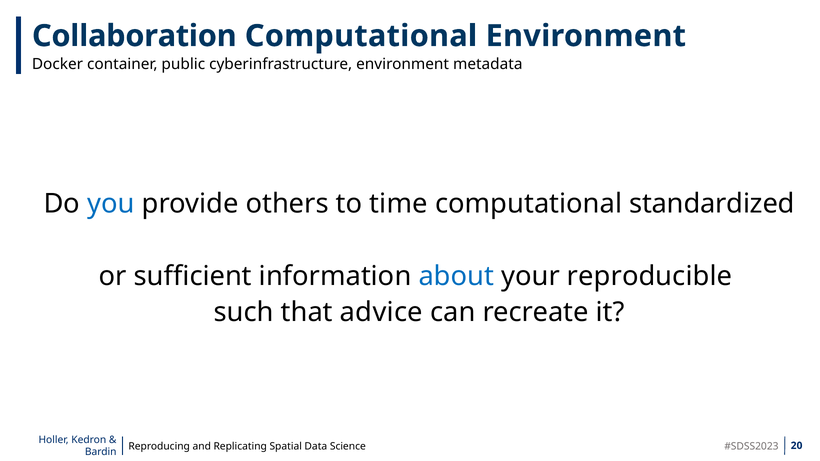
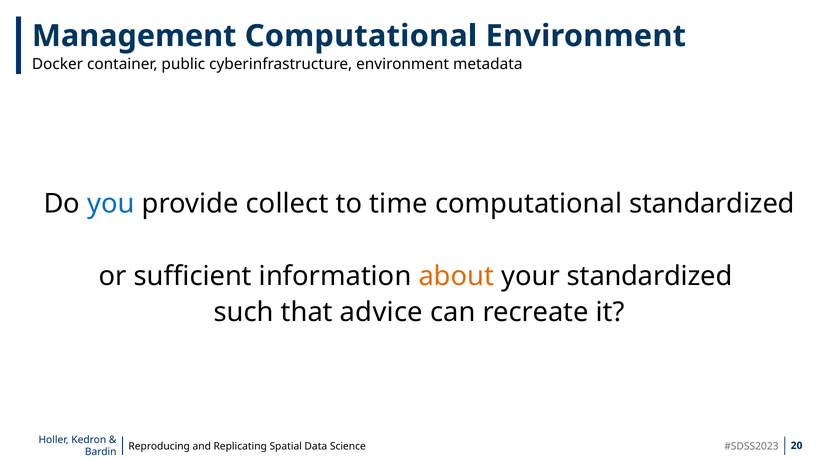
Collaboration: Collaboration -> Management
others: others -> collect
about colour: blue -> orange
your reproducible: reproducible -> standardized
